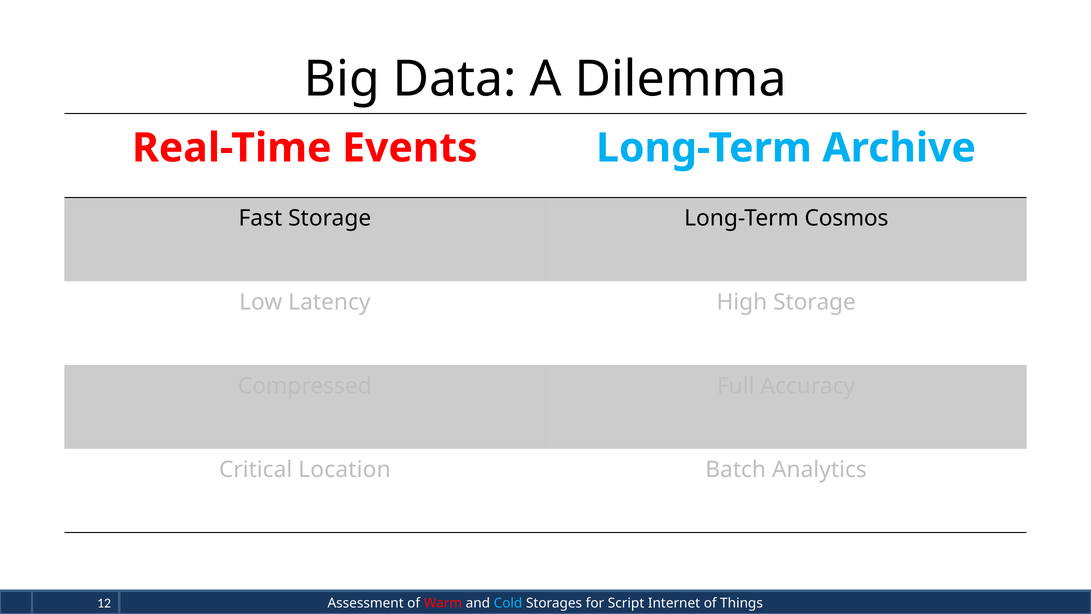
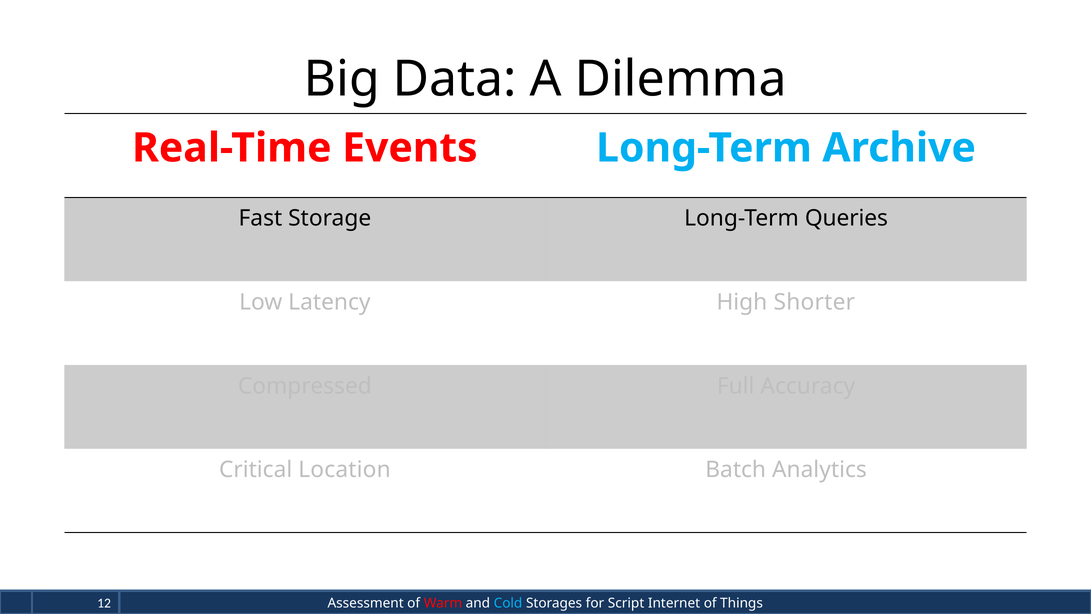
Cosmos: Cosmos -> Queries
High Storage: Storage -> Shorter
